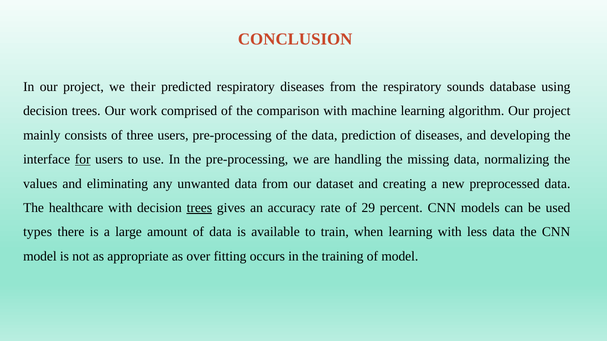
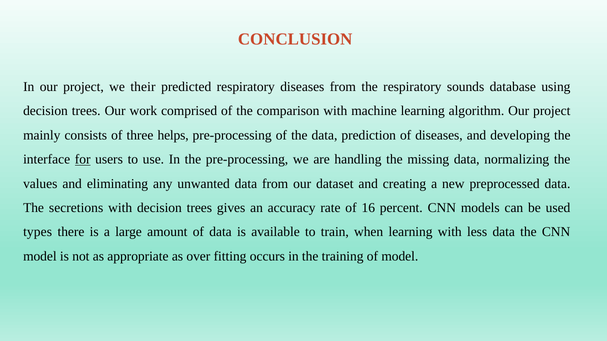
three users: users -> helps
healthcare: healthcare -> secretions
trees at (199, 208) underline: present -> none
29: 29 -> 16
